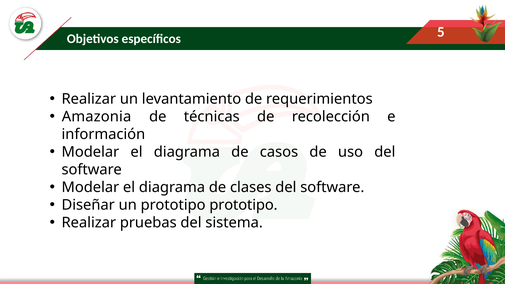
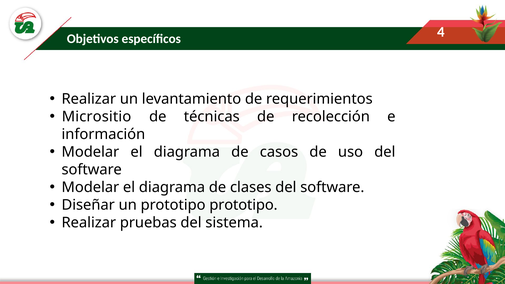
5: 5 -> 4
Amazonia: Amazonia -> Micrositio
